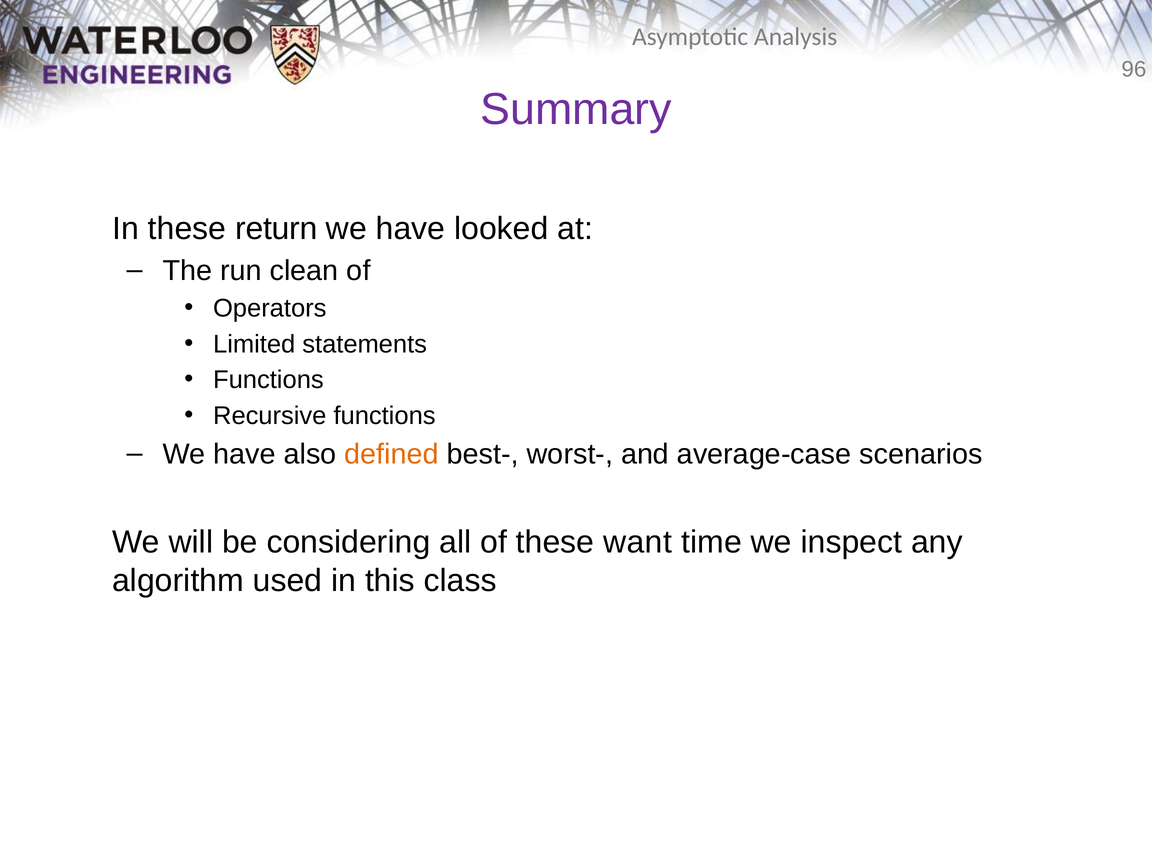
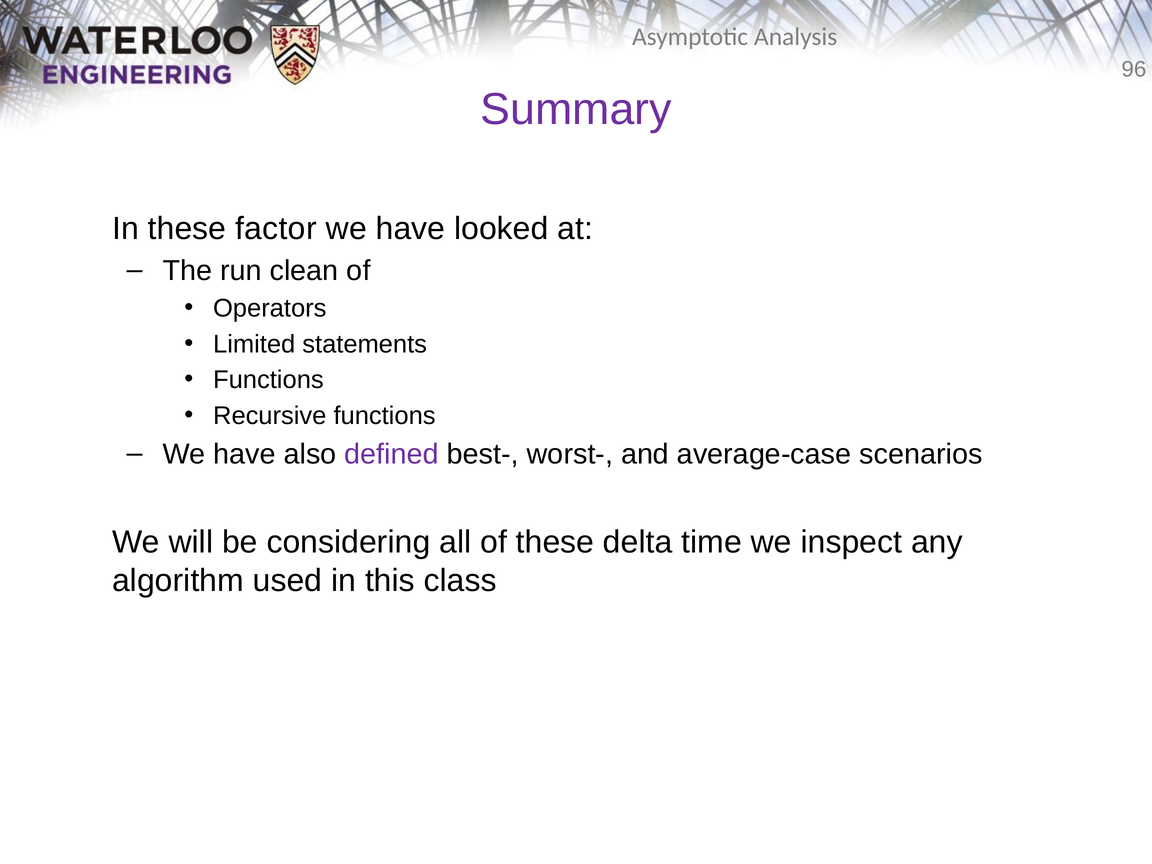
return: return -> factor
defined colour: orange -> purple
want: want -> delta
